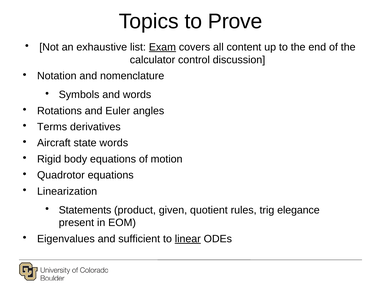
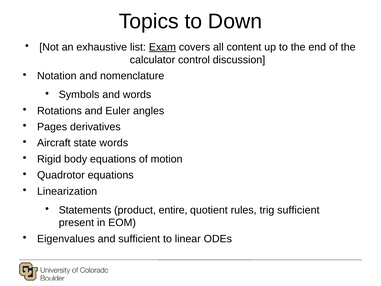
Prove: Prove -> Down
Terms: Terms -> Pages
given: given -> entire
trig elegance: elegance -> sufficient
linear underline: present -> none
